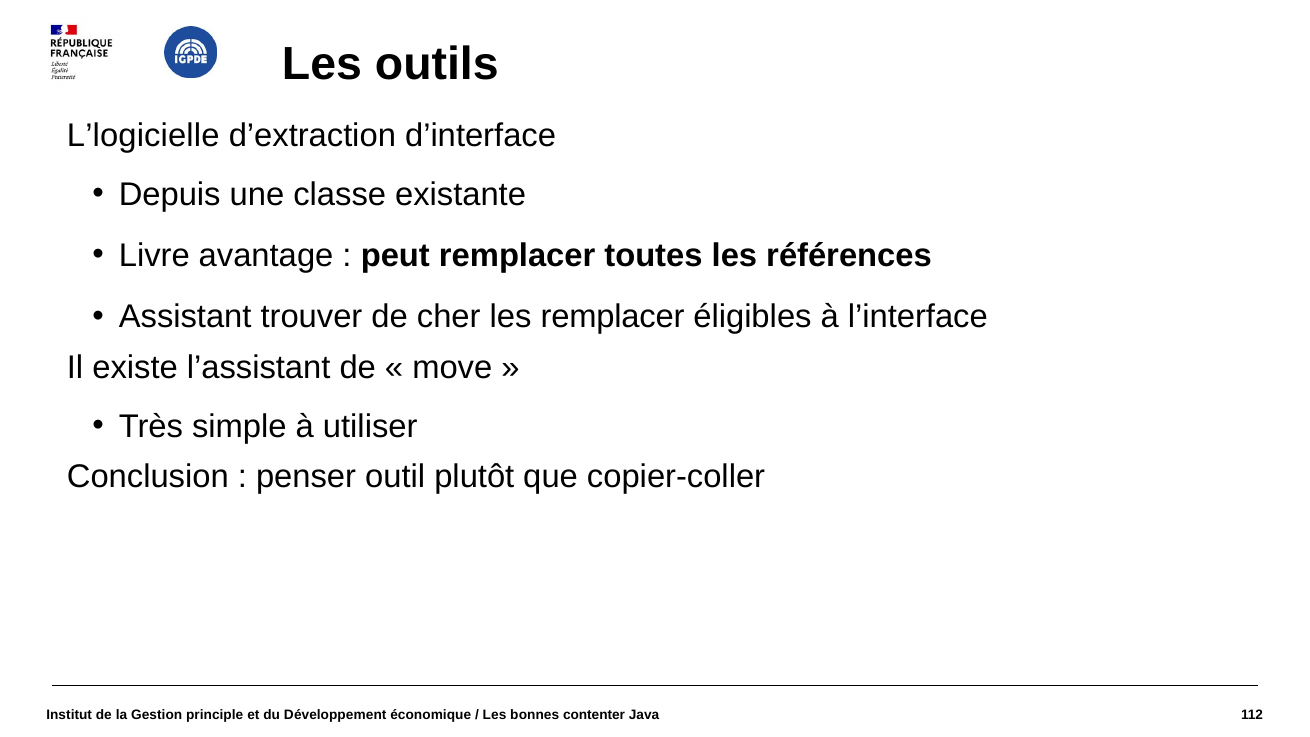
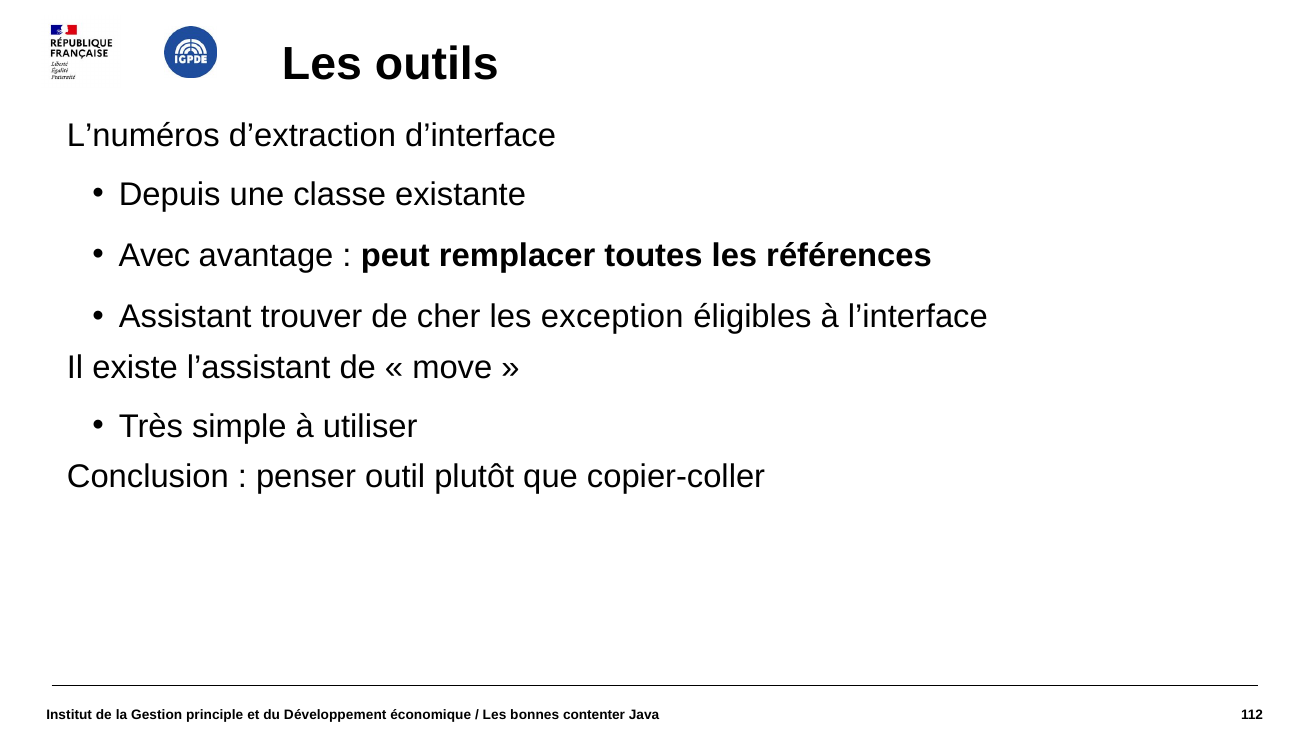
L’logicielle: L’logicielle -> L’numéros
Livre: Livre -> Avec
les remplacer: remplacer -> exception
